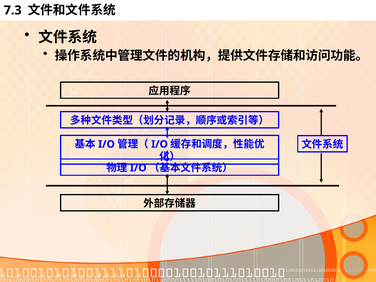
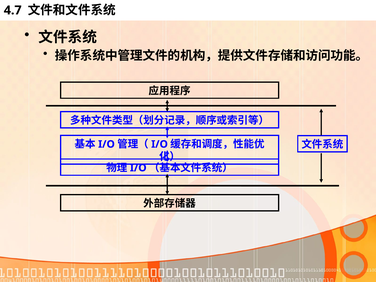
7.3: 7.3 -> 4.7
